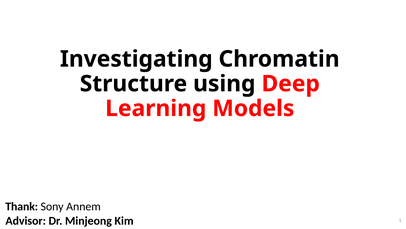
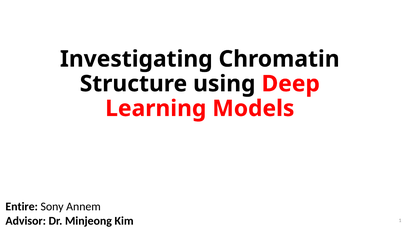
Thank: Thank -> Entire
